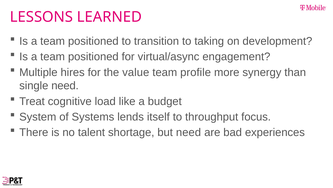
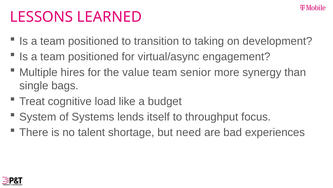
profile: profile -> senior
single need: need -> bags
